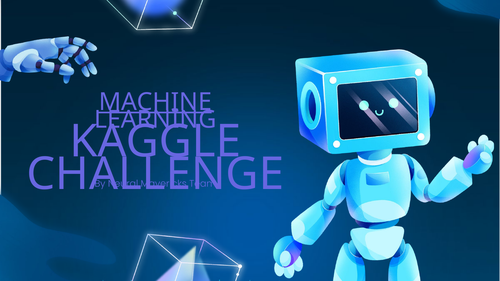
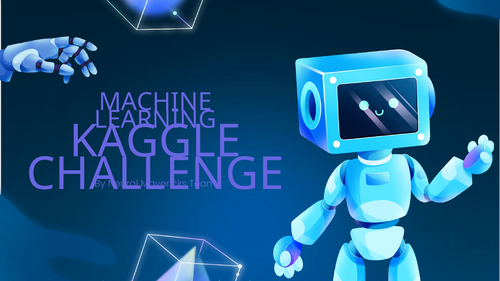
MACHINE underline: present -> none
